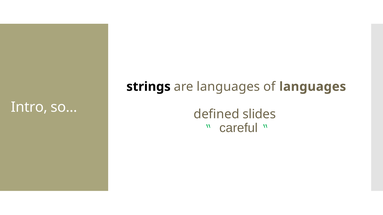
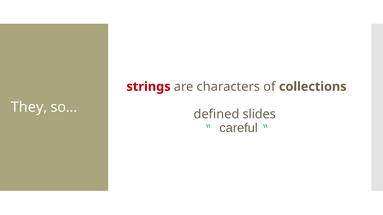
strings colour: black -> red
are languages: languages -> characters
of languages: languages -> collections
Intro: Intro -> They
